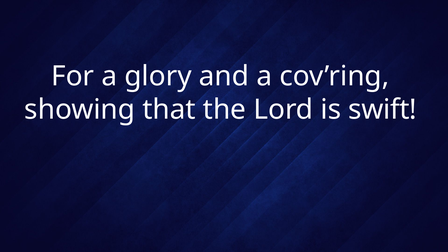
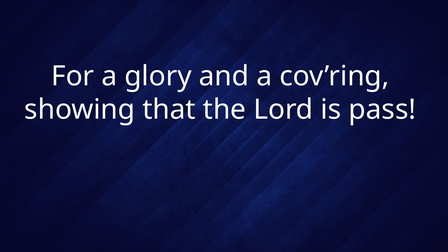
swift: swift -> pass
